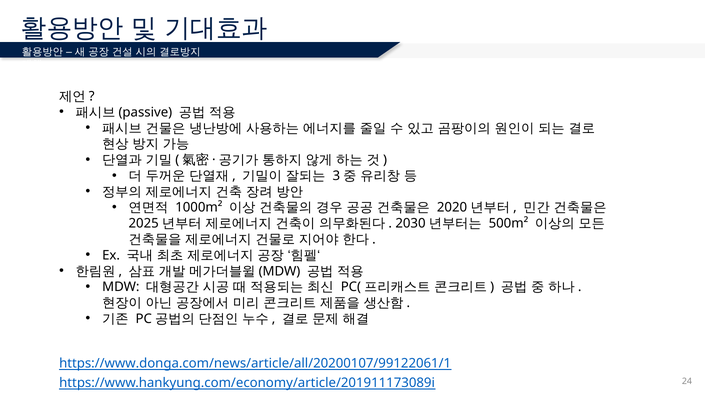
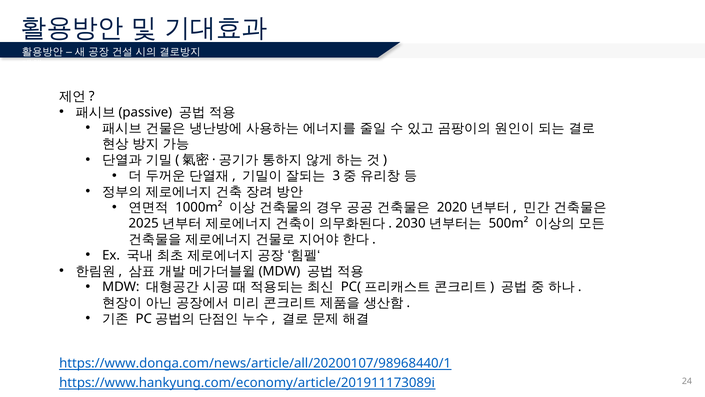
https://www.donga.com/news/article/all/20200107/99122061/1: https://www.donga.com/news/article/all/20200107/99122061/1 -> https://www.donga.com/news/article/all/20200107/98968440/1
